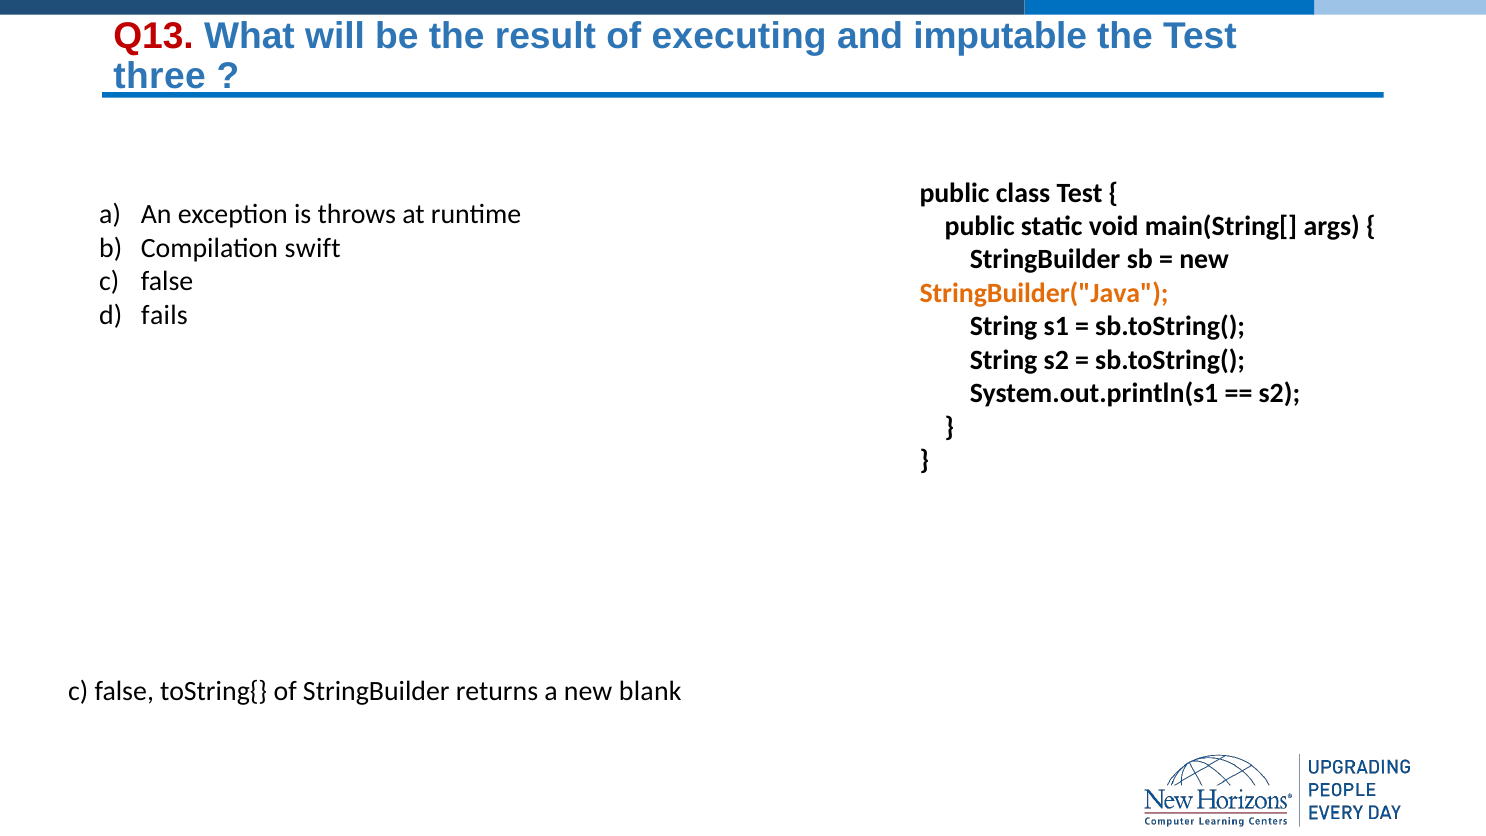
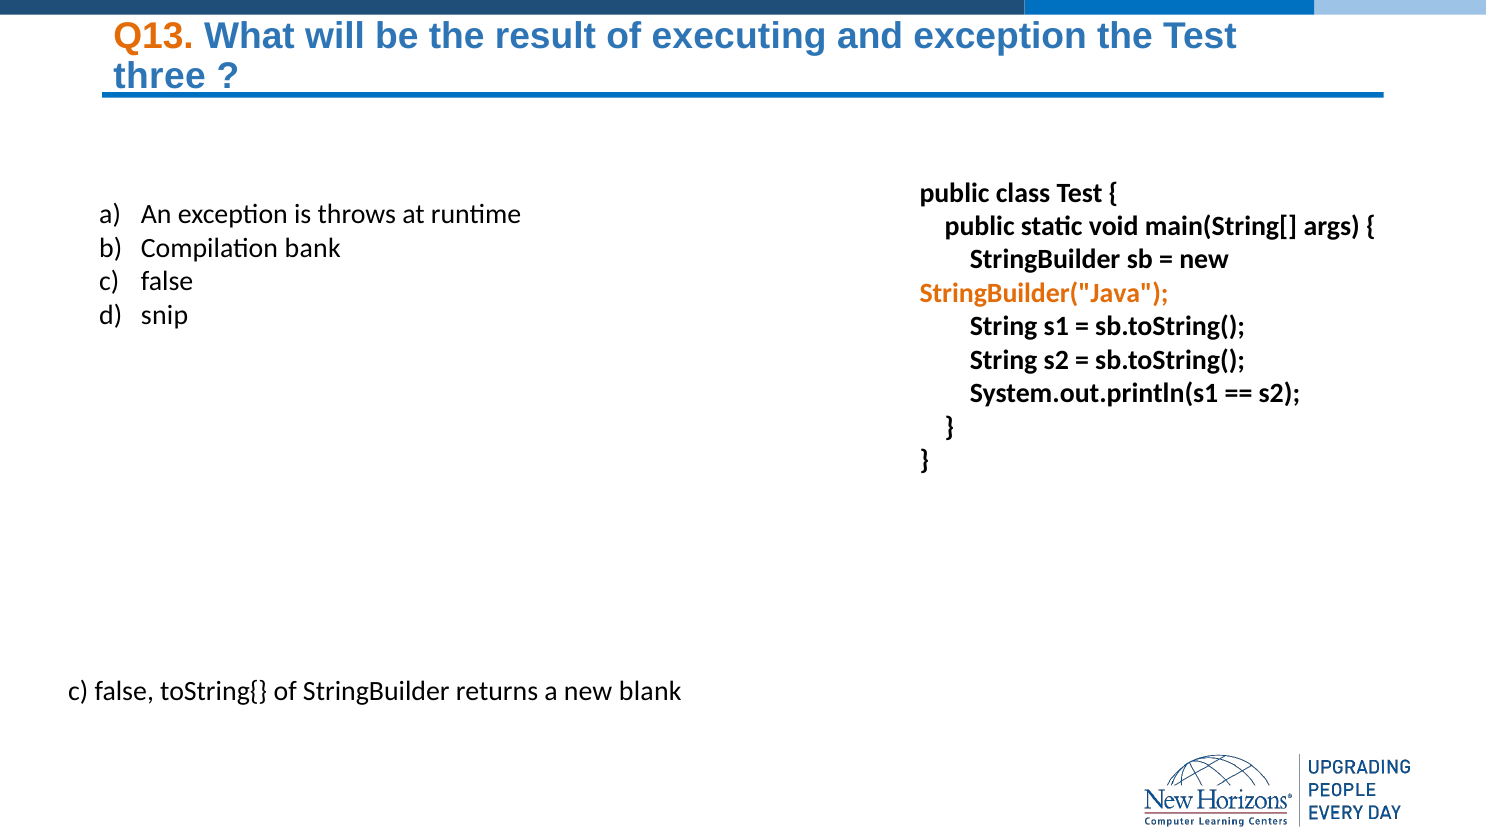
Q13 colour: red -> orange
and imputable: imputable -> exception
swift: swift -> bank
fails: fails -> snip
